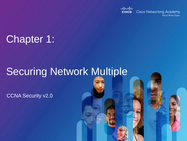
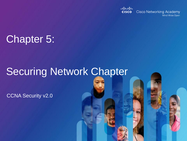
1: 1 -> 5
Network Multiple: Multiple -> Chapter
